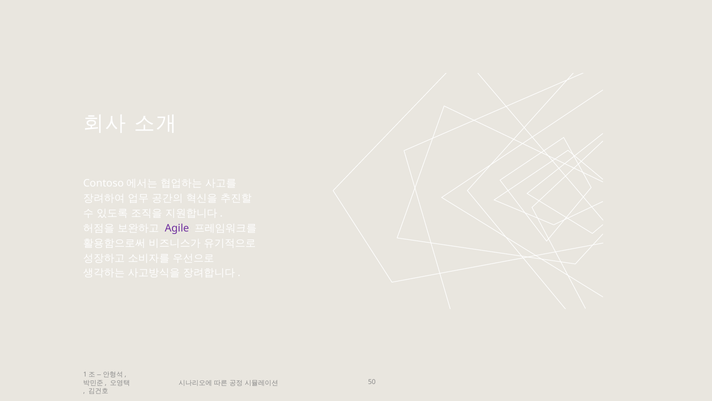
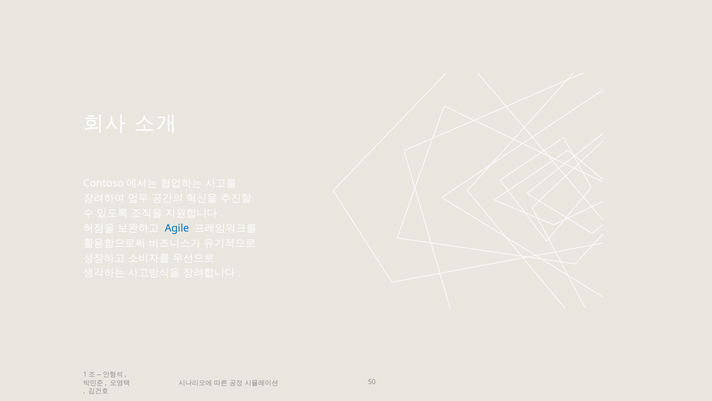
Agile colour: purple -> blue
